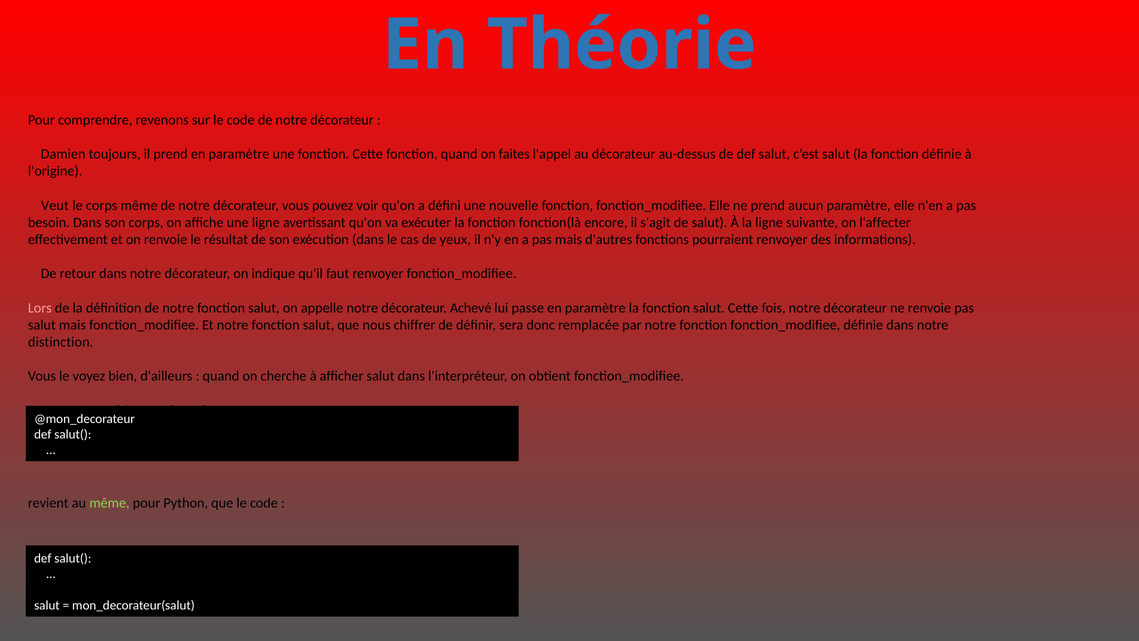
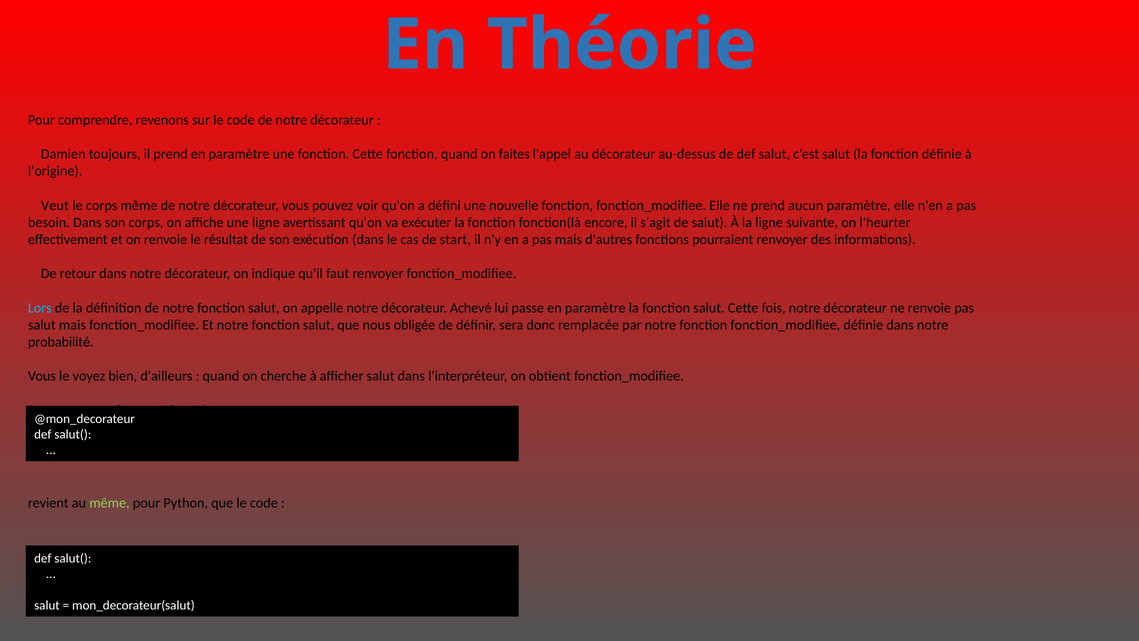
l'affecter: l'affecter -> l'heurter
yeux: yeux -> start
Lors colour: pink -> light blue
chiffrer: chiffrer -> obligée
distinction: distinction -> probabilité
